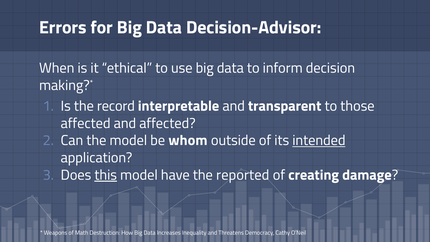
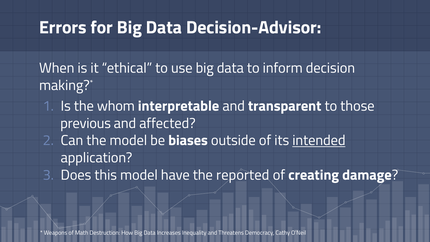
record: record -> whom
affected at (86, 123): affected -> previous
whom: whom -> biases
this underline: present -> none
